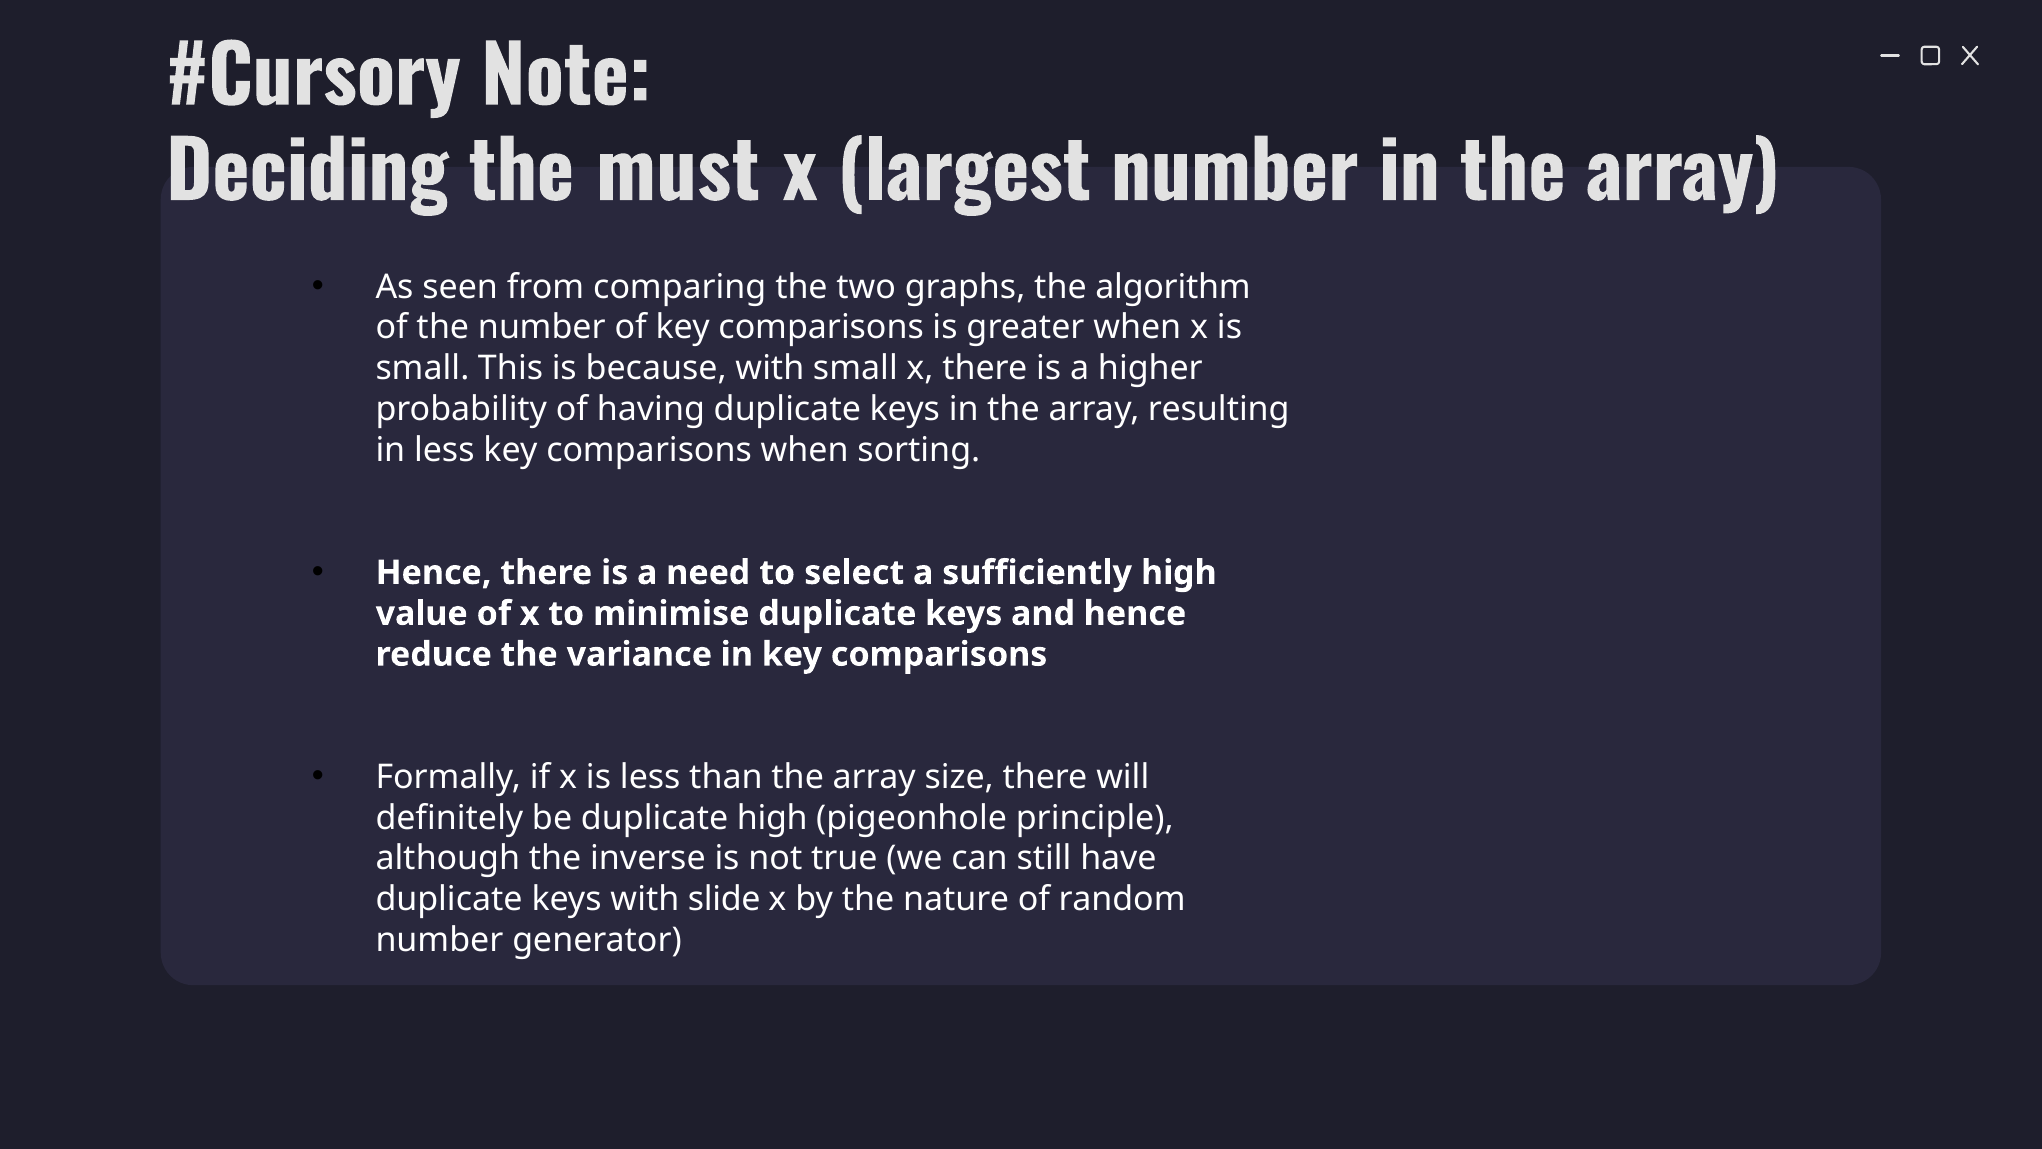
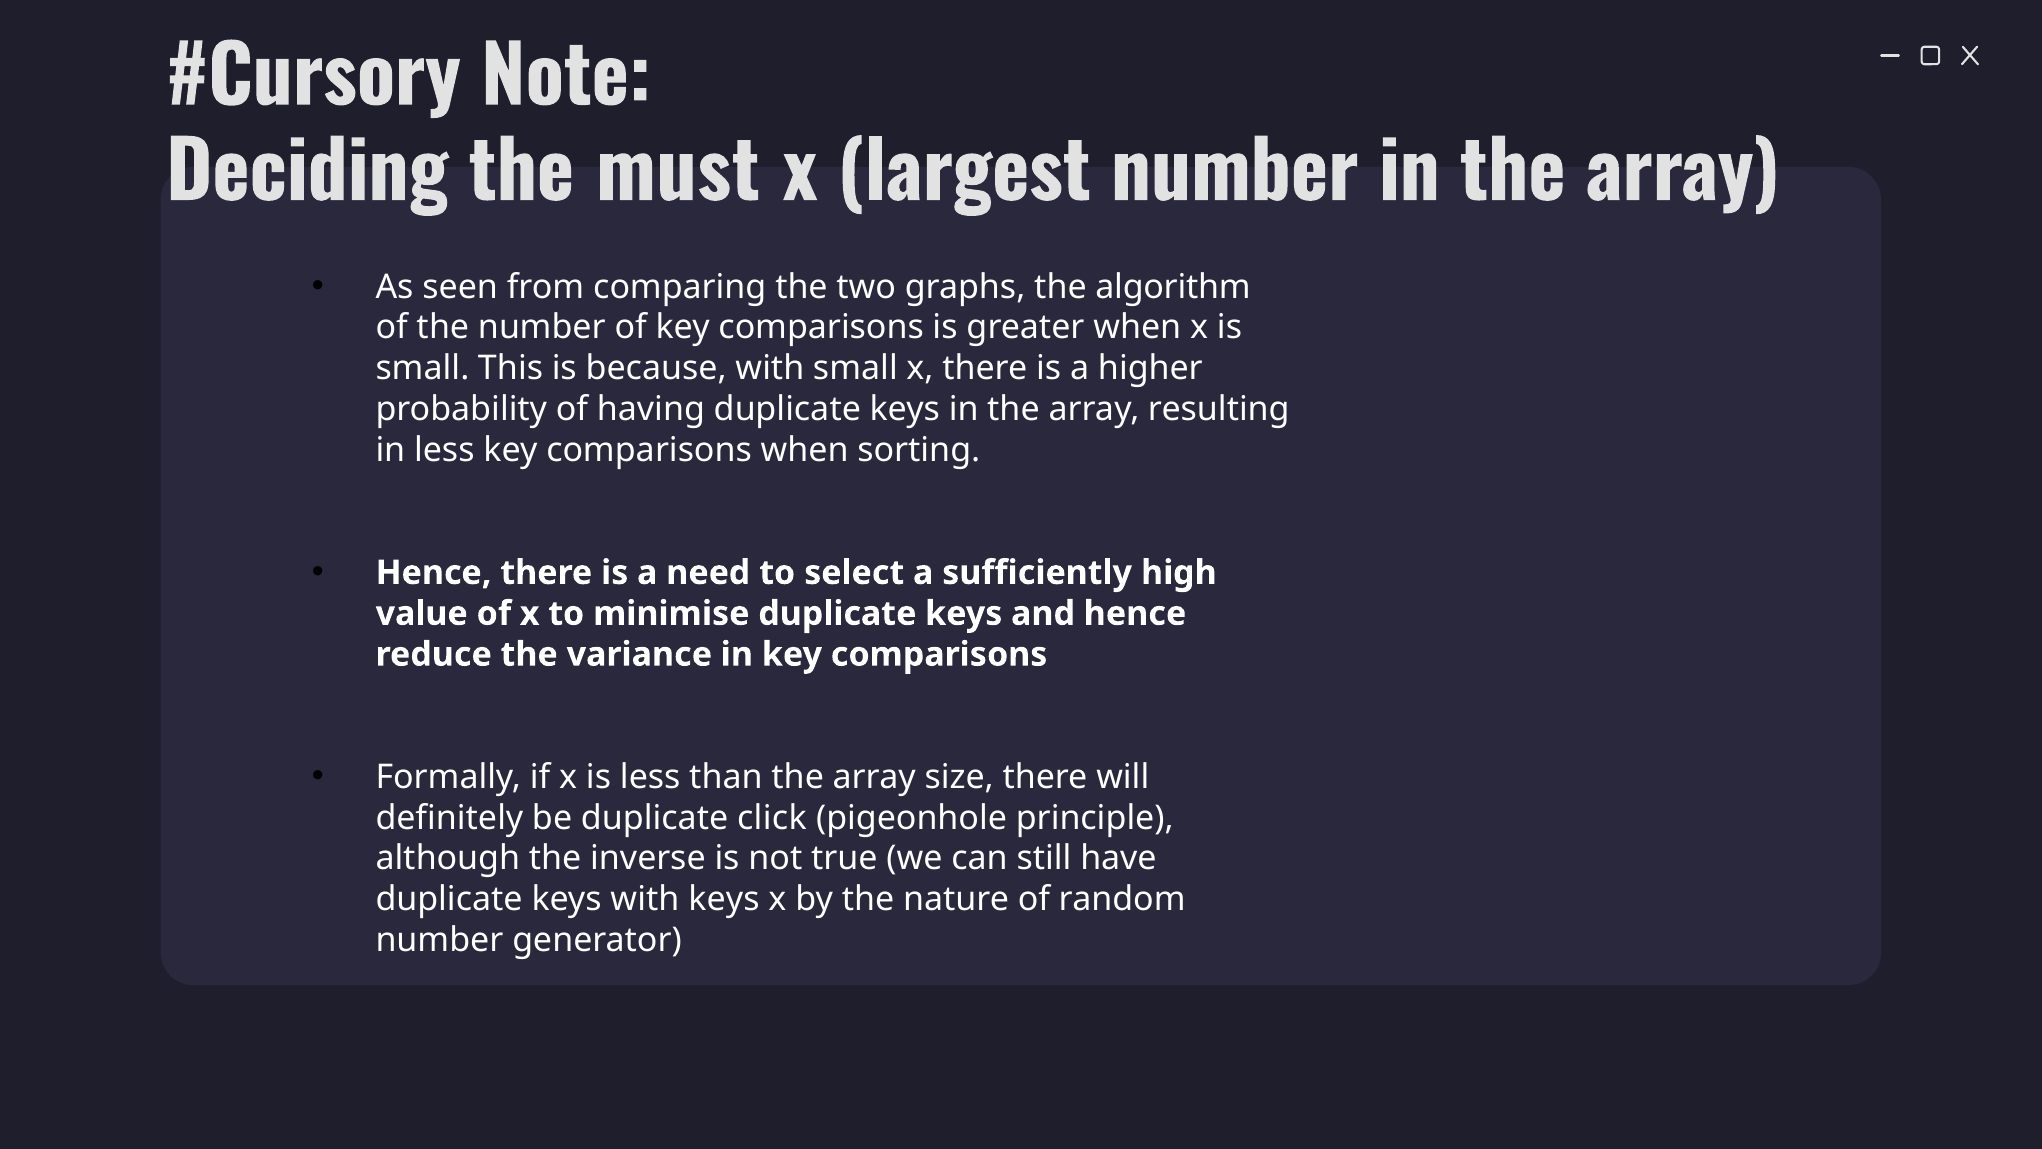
duplicate high: high -> click
with slide: slide -> keys
